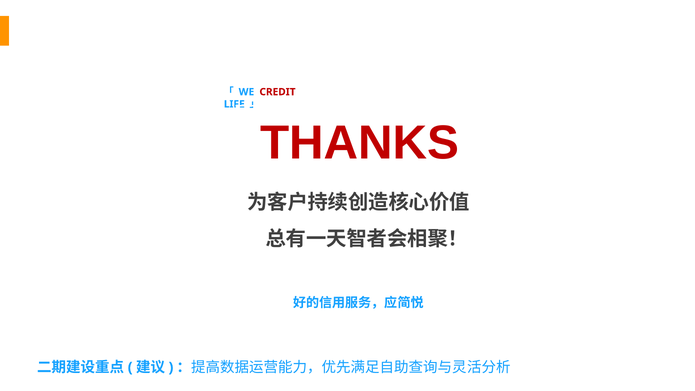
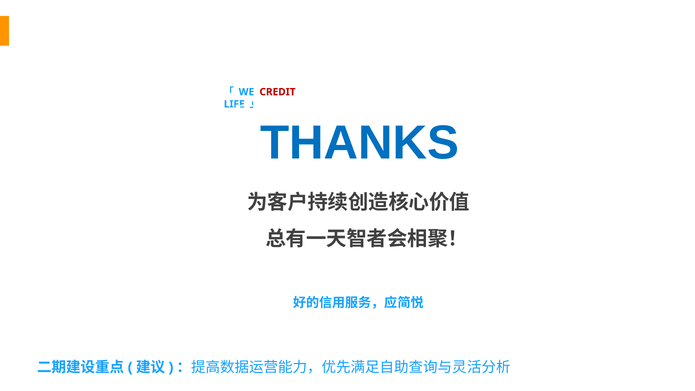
THANKS colour: red -> blue
